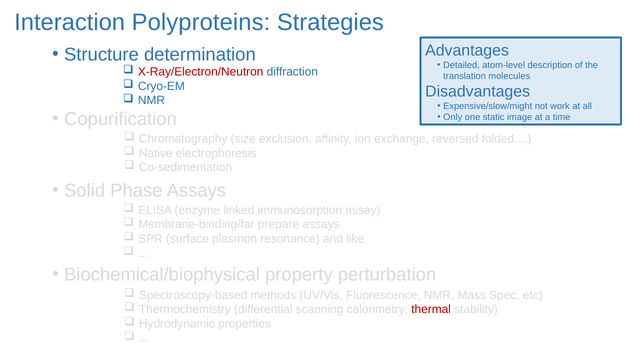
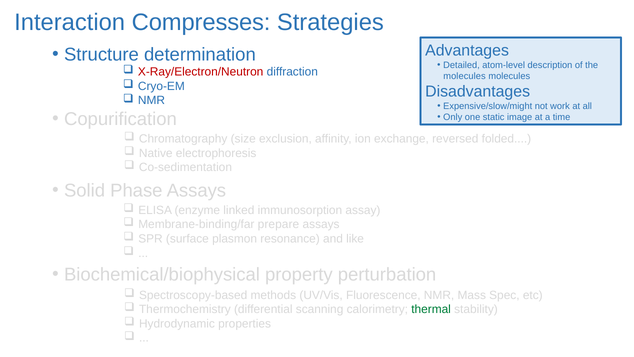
Polyproteins: Polyproteins -> Compresses
translation at (465, 76): translation -> molecules
thermal colour: red -> green
